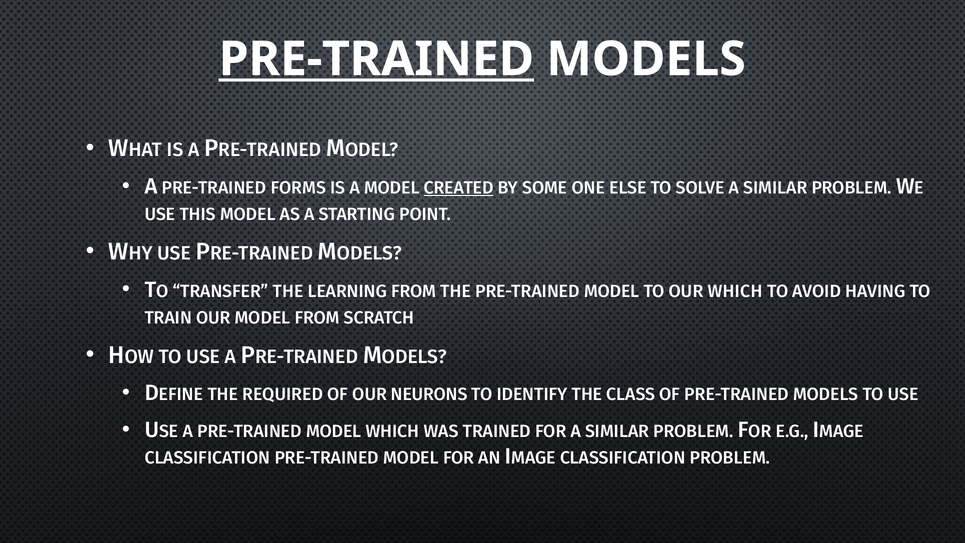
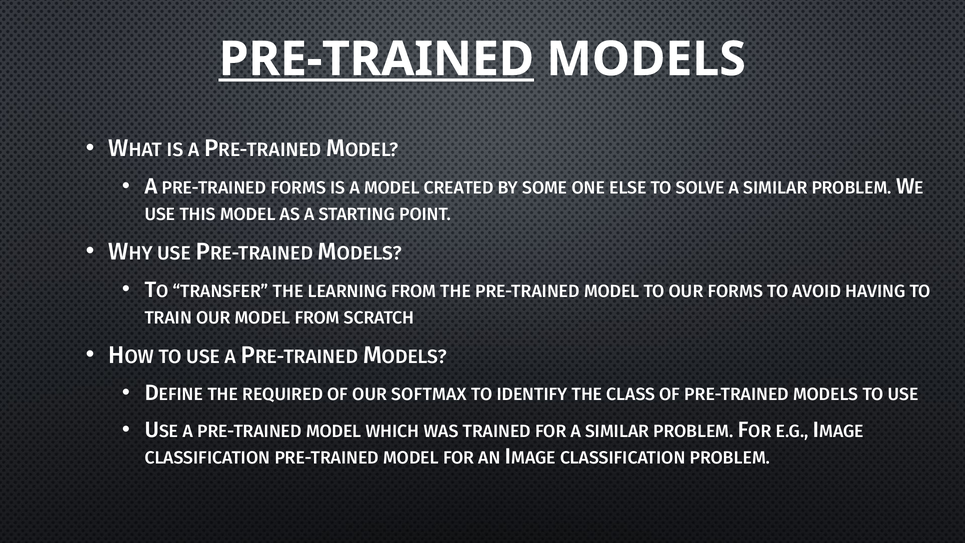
CREATED underline: present -> none
OUR WHICH: WHICH -> FORMS
NEURONS: NEURONS -> SOFTMAX
